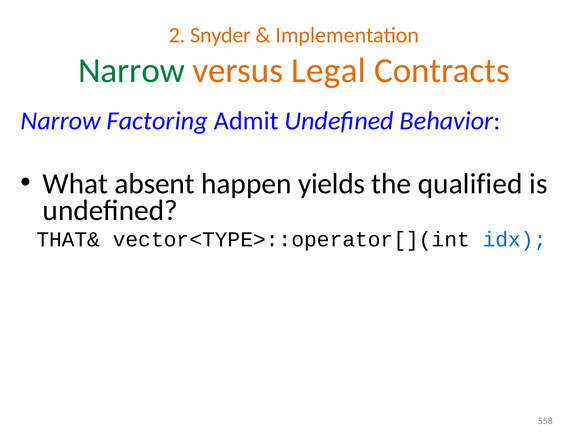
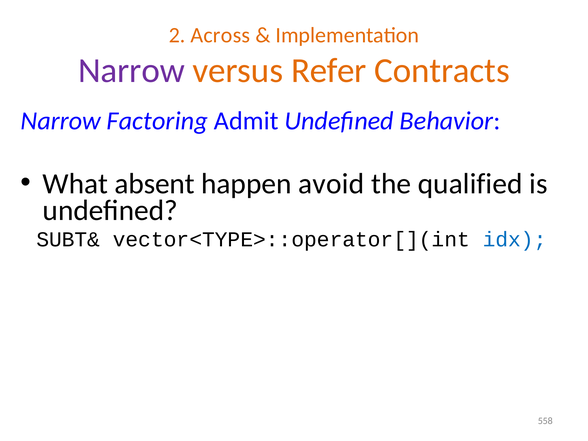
Snyder: Snyder -> Across
Narrow at (131, 71) colour: green -> purple
Legal: Legal -> Refer
yields: yields -> avoid
THAT&: THAT& -> SUBT&
